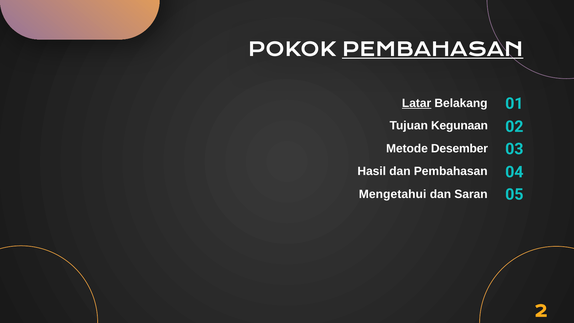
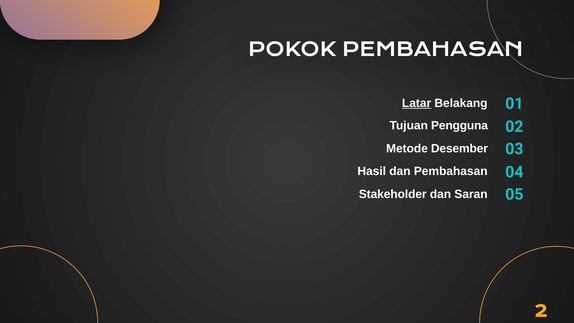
PEMBAHASAN at (433, 50) underline: present -> none
Kegunaan: Kegunaan -> Pengguna
Mengetahui: Mengetahui -> Stakeholder
